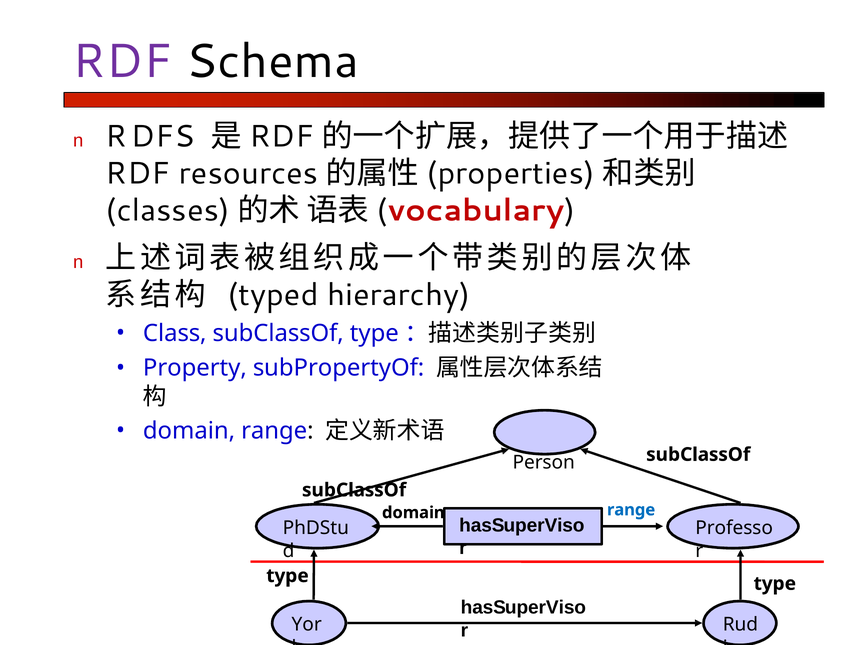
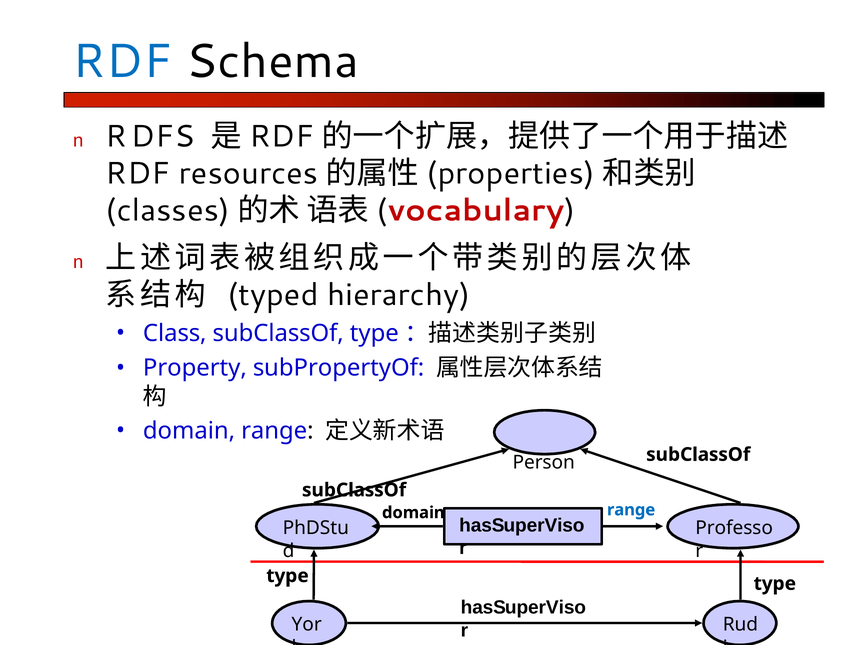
RDF at (122, 62) colour: purple -> blue
